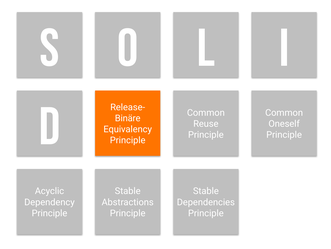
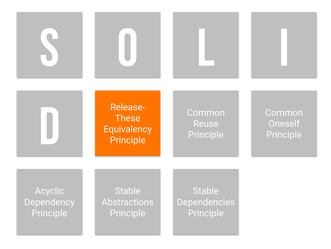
Binäre: Binäre -> These
